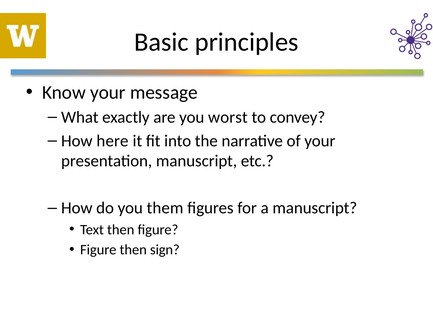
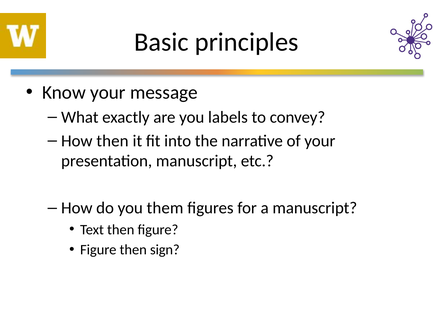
worst: worst -> labels
How here: here -> then
